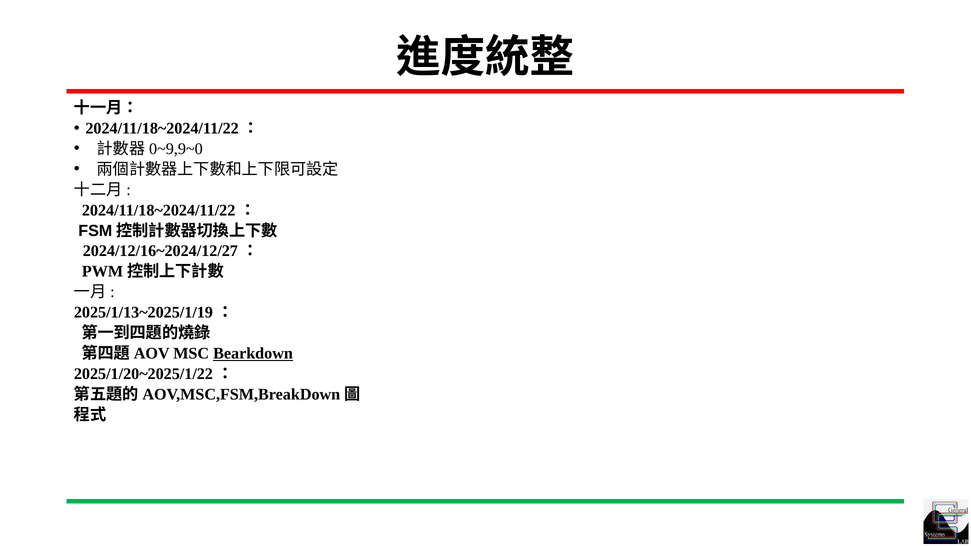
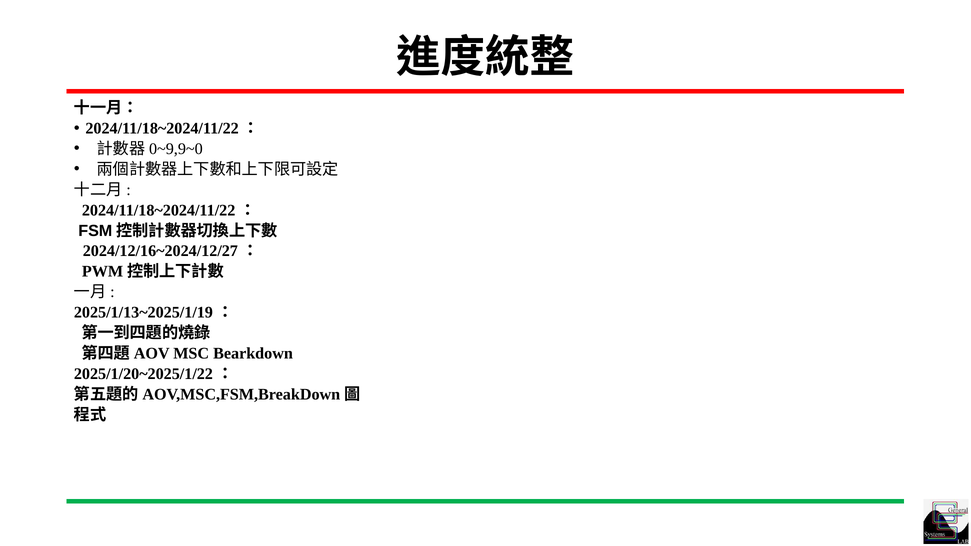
Bearkdown underline: present -> none
